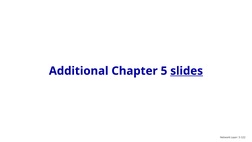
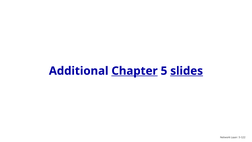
Chapter underline: none -> present
